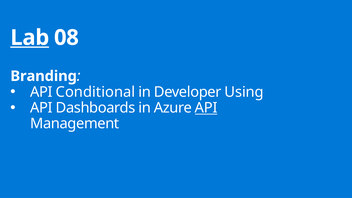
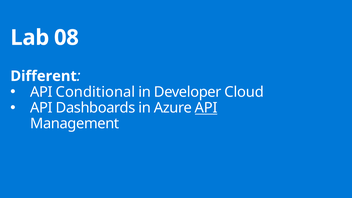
Lab underline: present -> none
Branding: Branding -> Different
Using: Using -> Cloud
